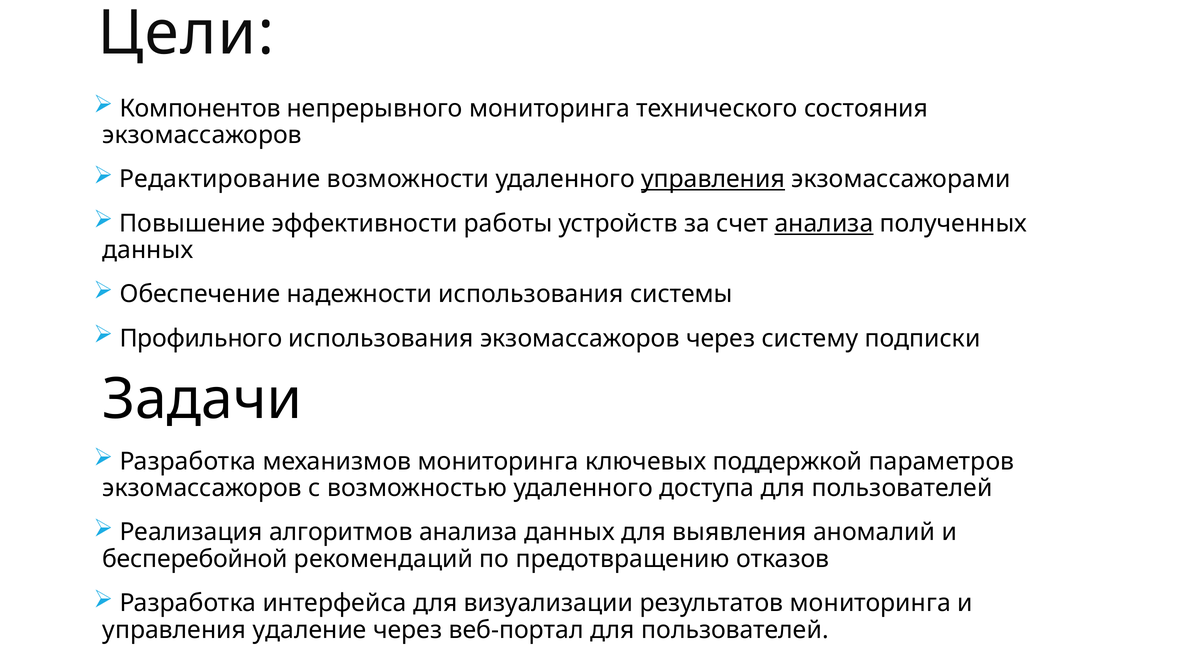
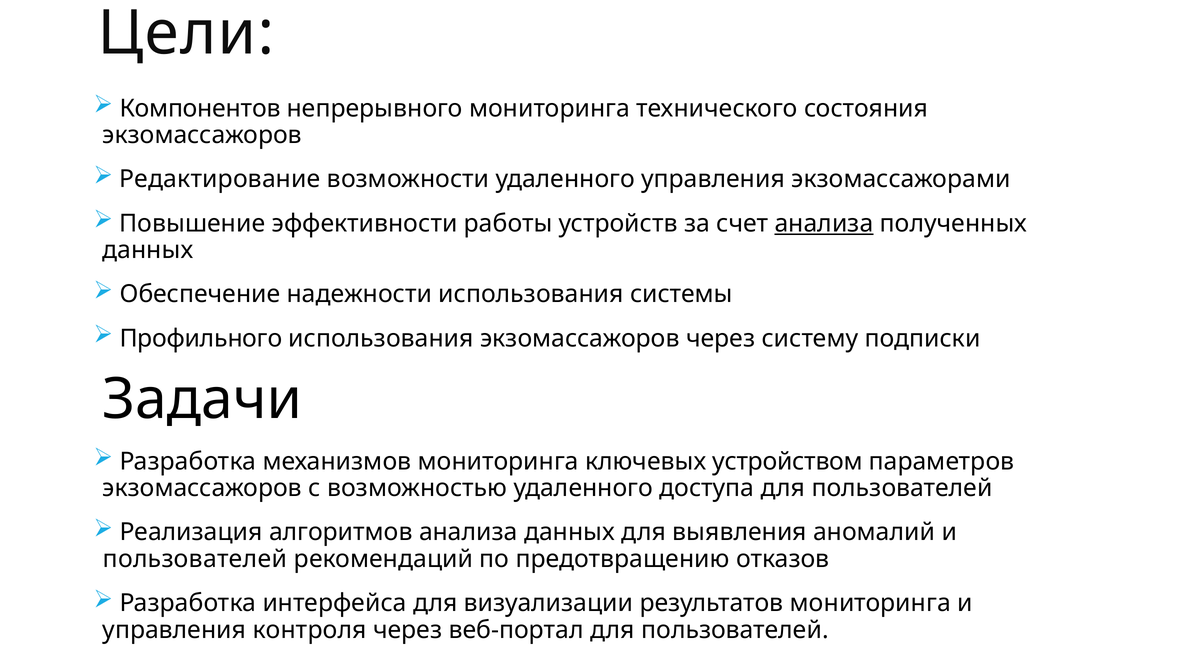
управления at (713, 179) underline: present -> none
поддержкой: поддержкой -> устройством
бесперебойной at (195, 559): бесперебойной -> пользователей
удаление: удаление -> контроля
